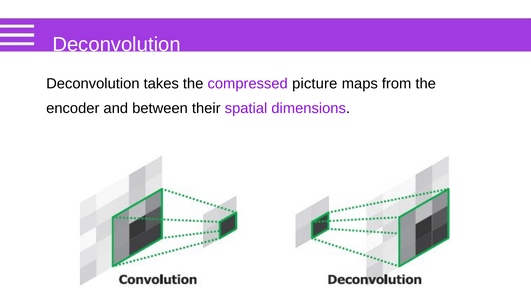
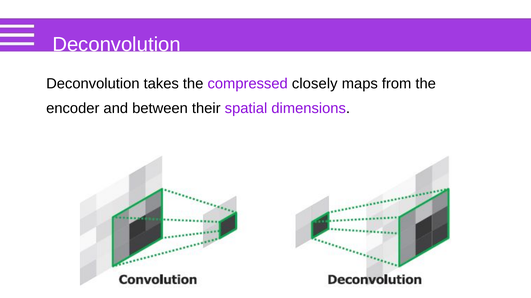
picture: picture -> closely
